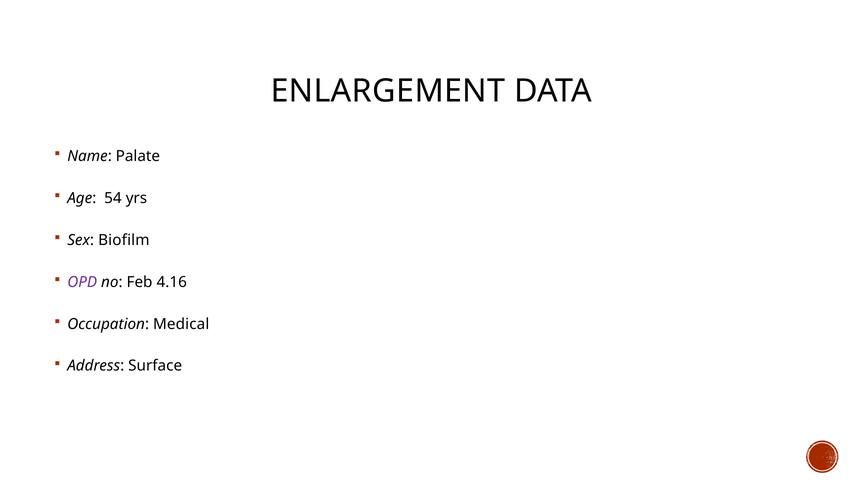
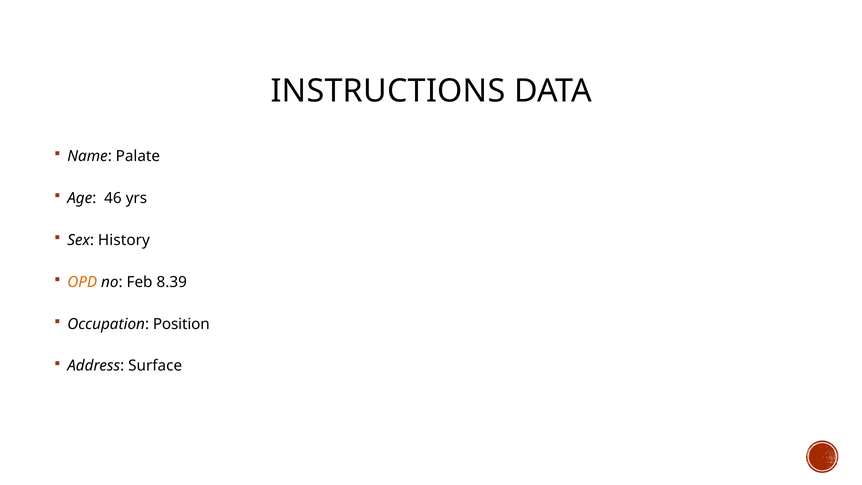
ENLARGEMENT: ENLARGEMENT -> INSTRUCTIONS
54: 54 -> 46
Biofilm: Biofilm -> History
OPD colour: purple -> orange
4.16: 4.16 -> 8.39
Medical: Medical -> Position
